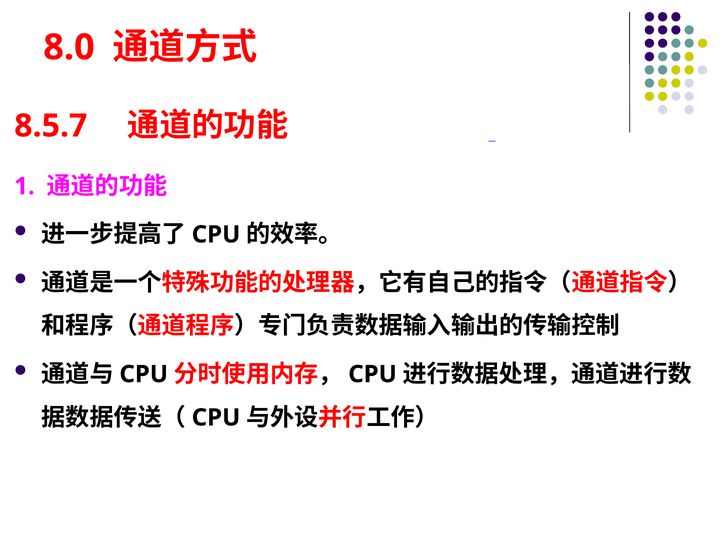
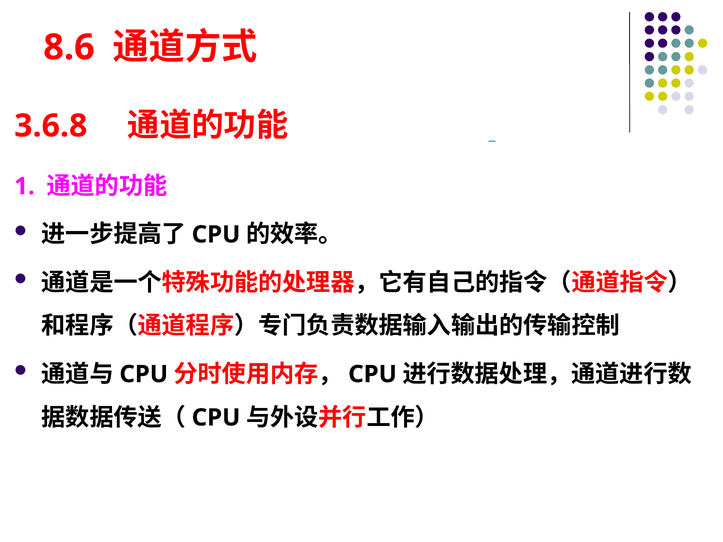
8.0: 8.0 -> 8.6
8.5.7: 8.5.7 -> 3.6.8
